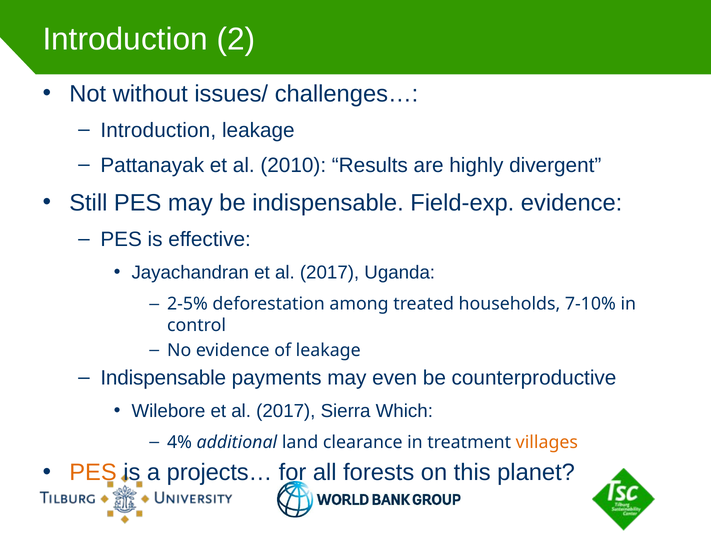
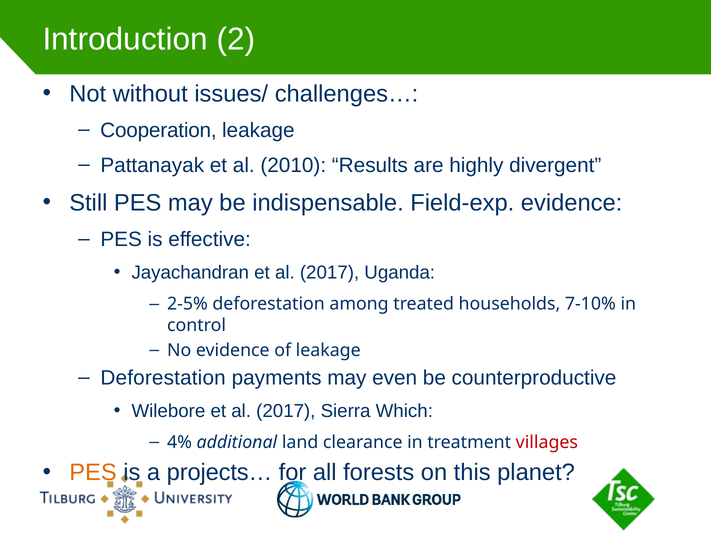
Introduction at (158, 130): Introduction -> Cooperation
Indispensable at (163, 377): Indispensable -> Deforestation
villages colour: orange -> red
